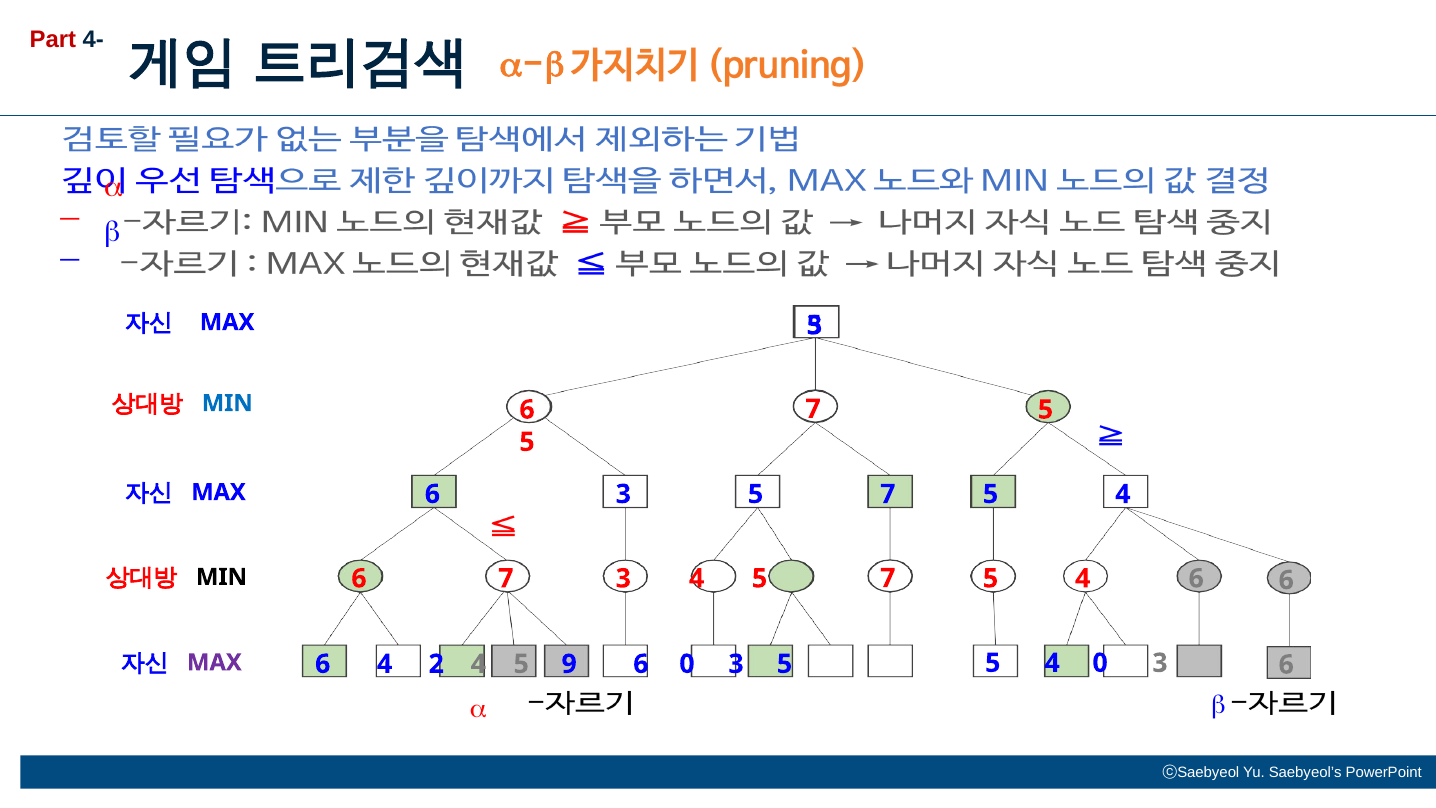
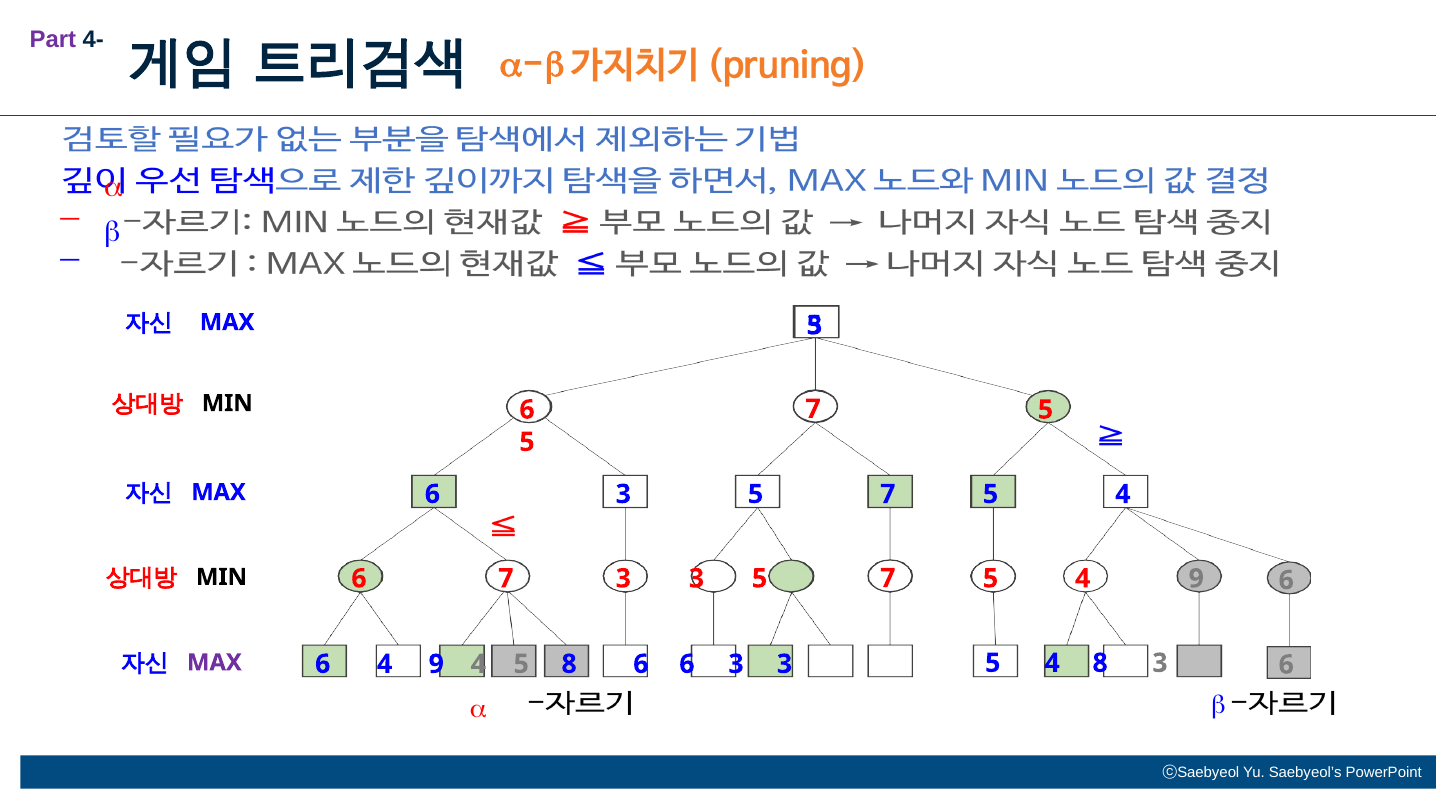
Part colour: red -> purple
MIN at (227, 403) colour: blue -> black
4 at (697, 578): 4 -> 3
6 at (1196, 578): 6 -> 9
4 0: 0 -> 8
6 4 2: 2 -> 9
5 9: 9 -> 8
0 at (687, 664): 0 -> 6
5 at (785, 664): 5 -> 3
